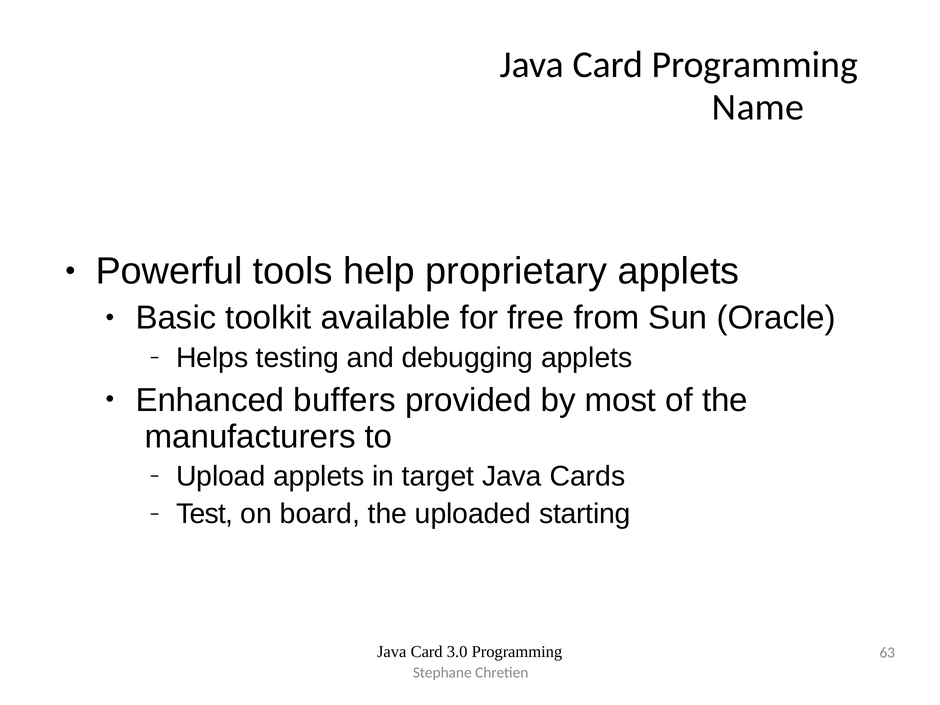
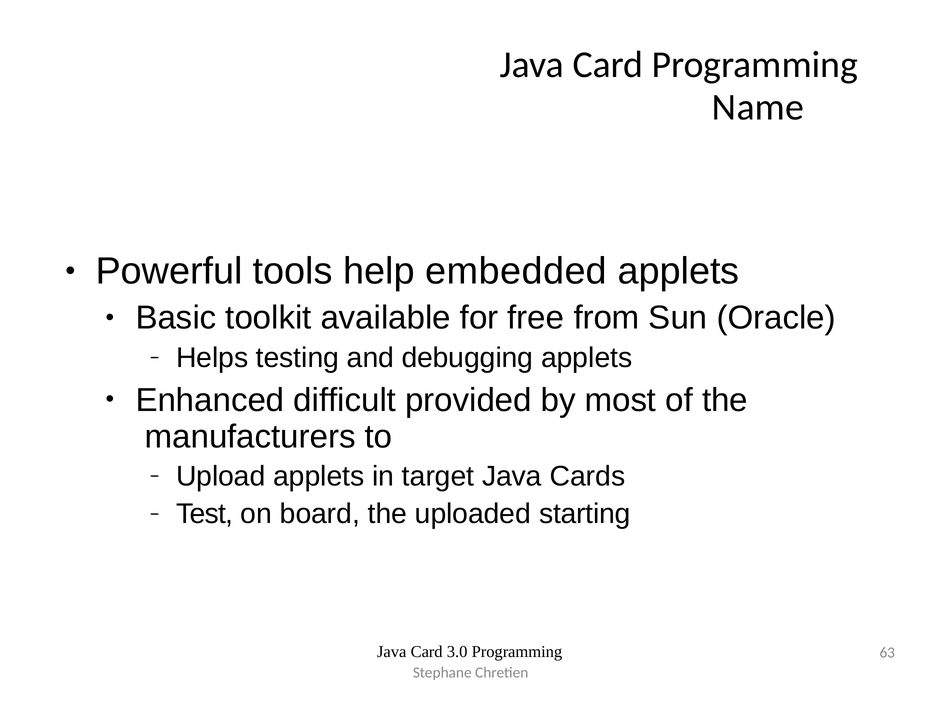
proprietary: proprietary -> embedded
buffers: buffers -> difficult
